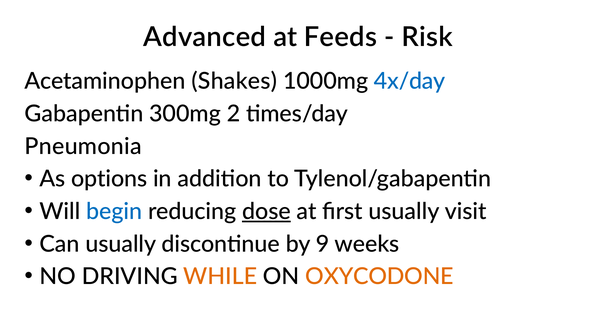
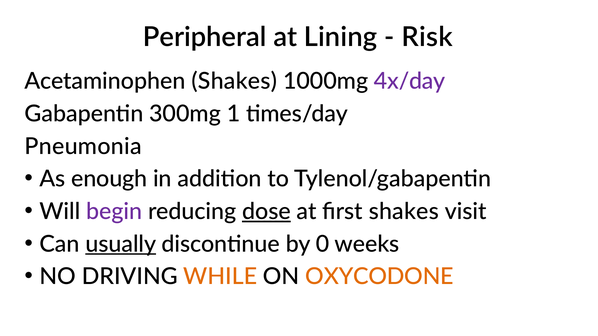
Advanced: Advanced -> Peripheral
Feeds: Feeds -> Lining
4x/day colour: blue -> purple
2: 2 -> 1
options: options -> enough
begin colour: blue -> purple
first usually: usually -> shakes
usually at (121, 244) underline: none -> present
9: 9 -> 0
